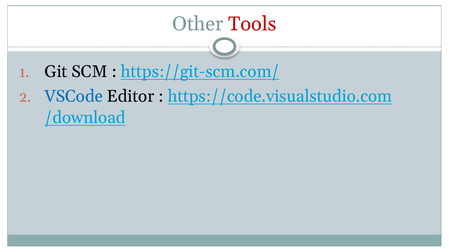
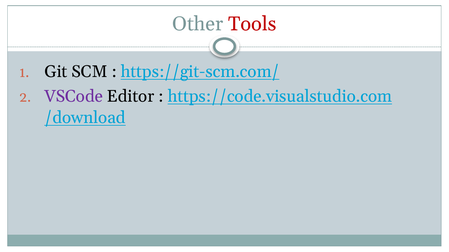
VSCode colour: blue -> purple
